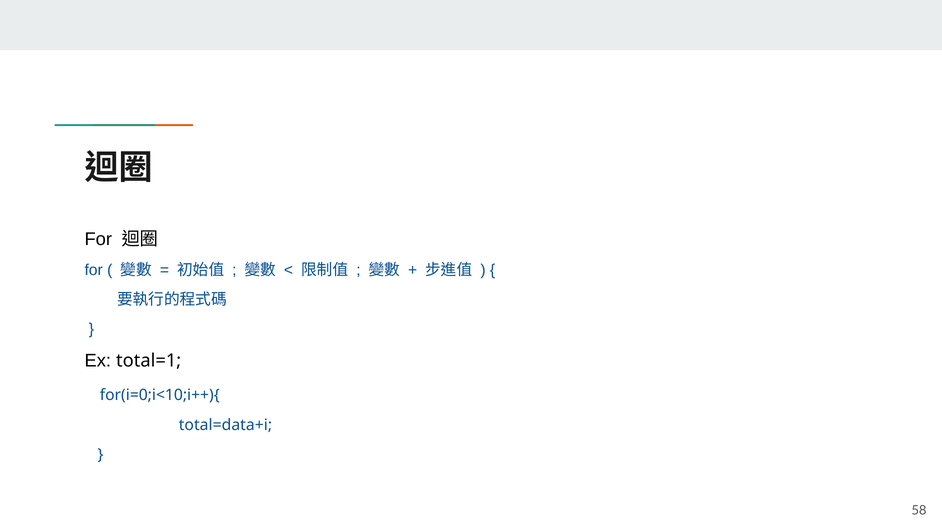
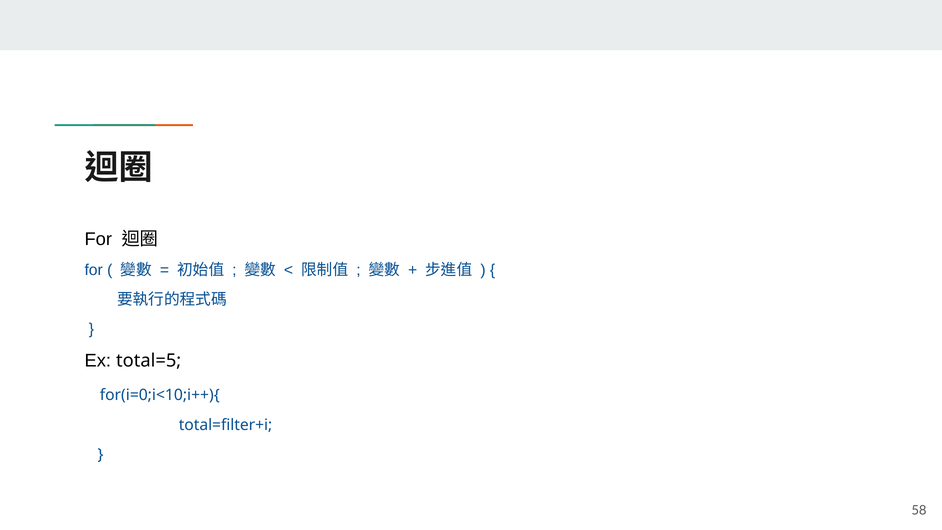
total=1: total=1 -> total=5
total=data+i: total=data+i -> total=filter+i
